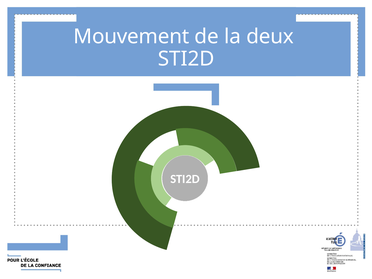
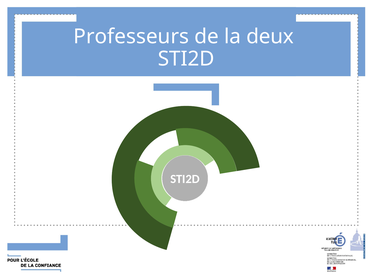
Mouvement: Mouvement -> Professeurs
